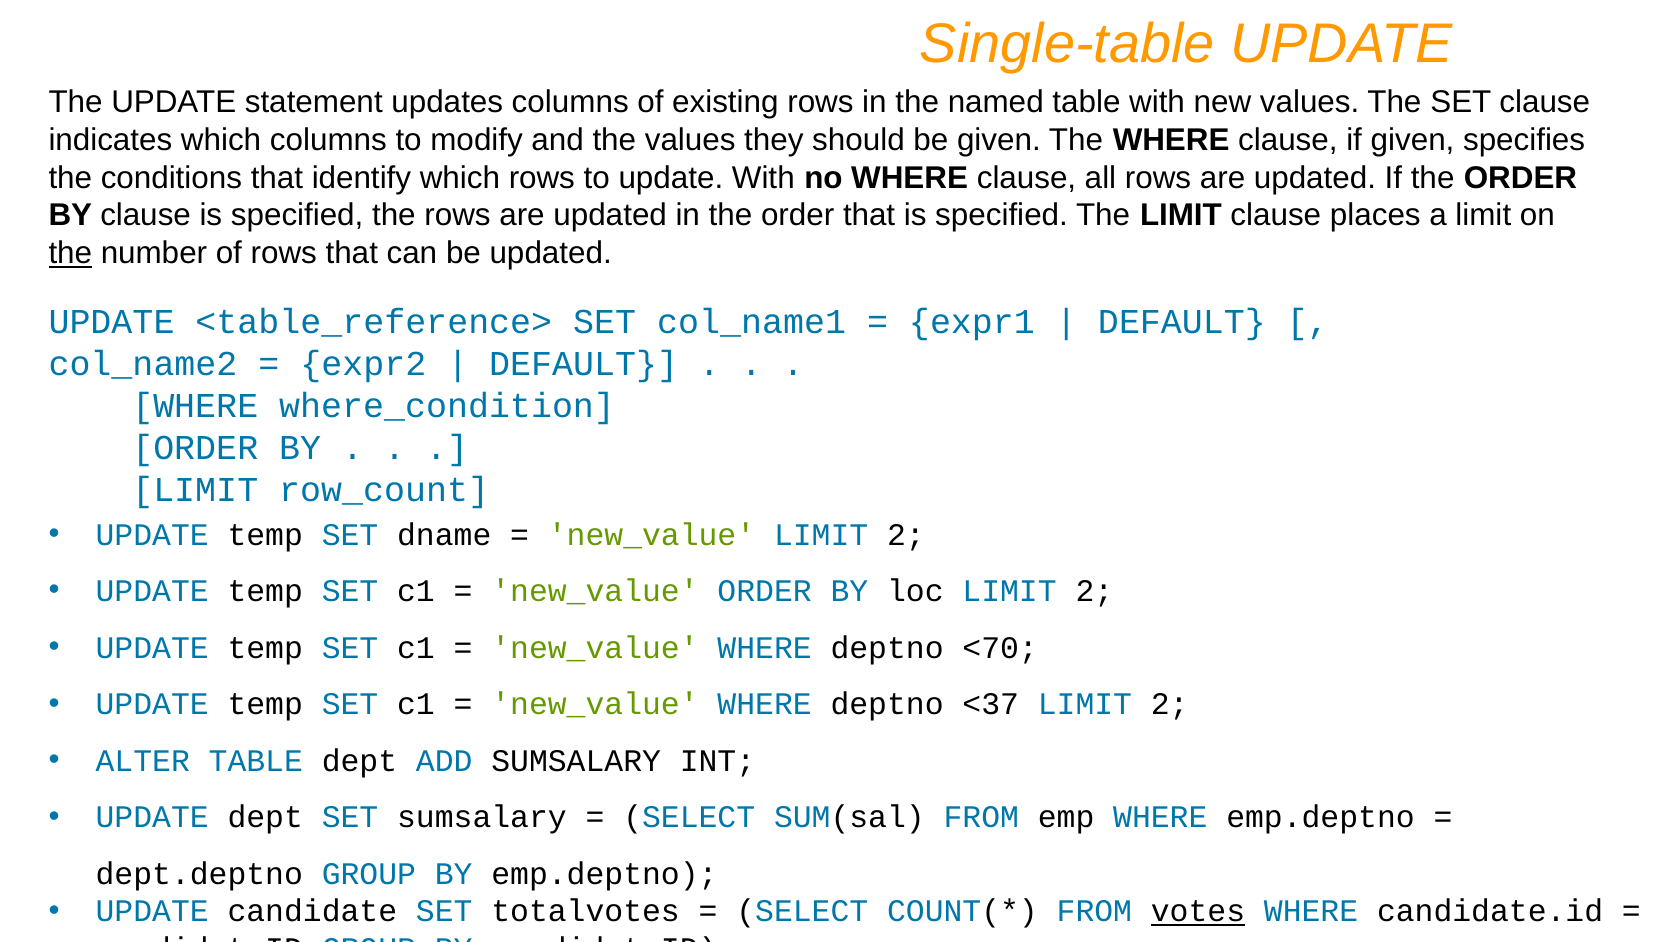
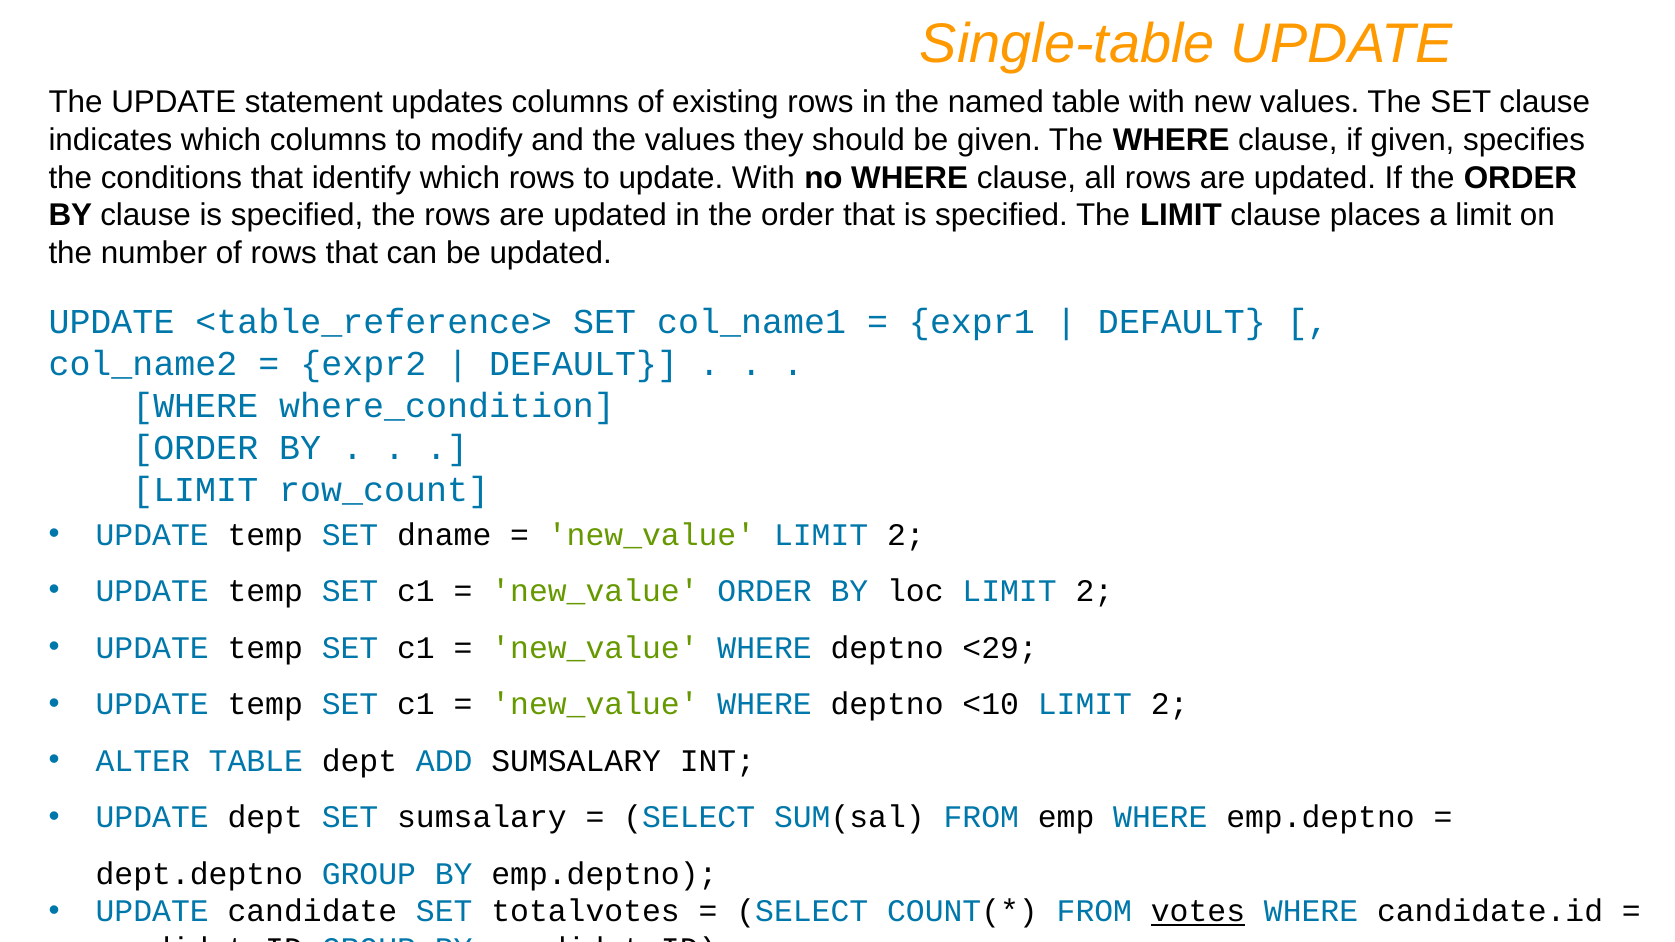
the at (70, 253) underline: present -> none
<70: <70 -> <29
<37: <37 -> <10
